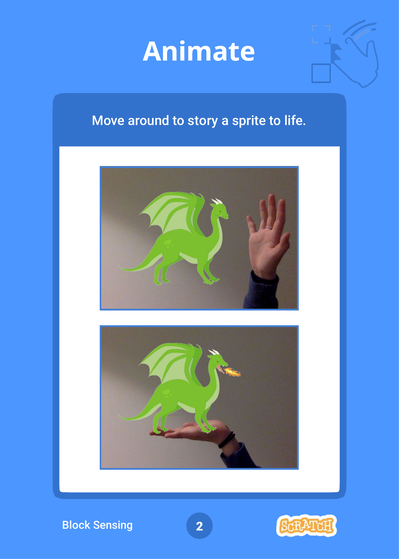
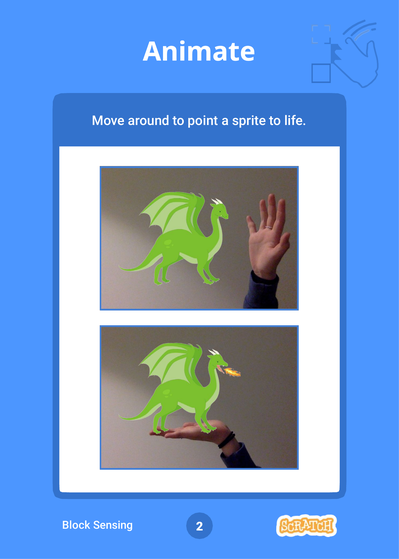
story: story -> point
